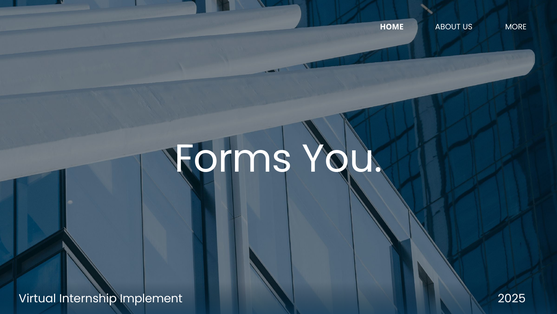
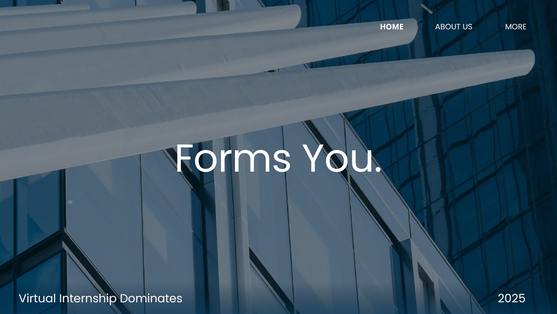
Implement: Implement -> Dominates
